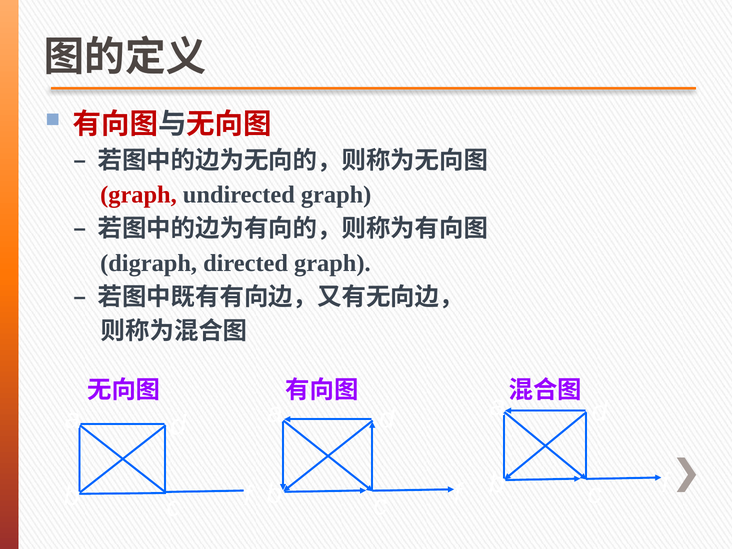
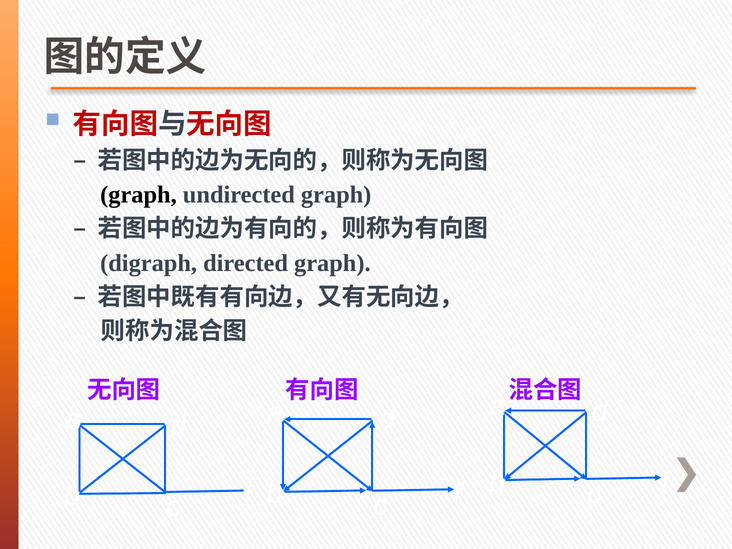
graph at (138, 195) colour: red -> black
